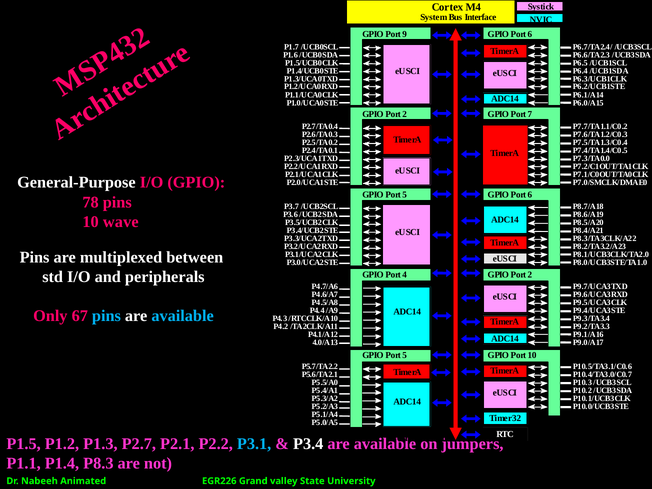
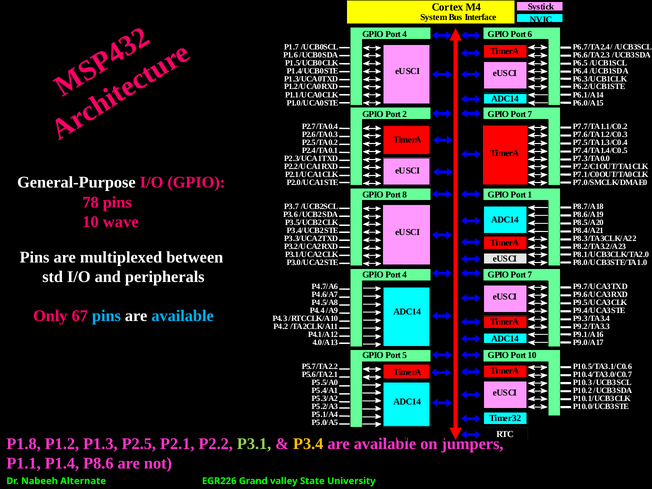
9 at (405, 34): 9 -> 4
5 at (405, 195): 5 -> 8
6 at (530, 195): 6 -> 1
2 at (530, 275): 2 -> 7
P1.5: P1.5 -> P1.8
P2.7: P2.7 -> P2.5
P3.1 colour: light blue -> light green
P3.4 colour: white -> yellow
P8.3: P8.3 -> P8.6
Animated: Animated -> Alternate
